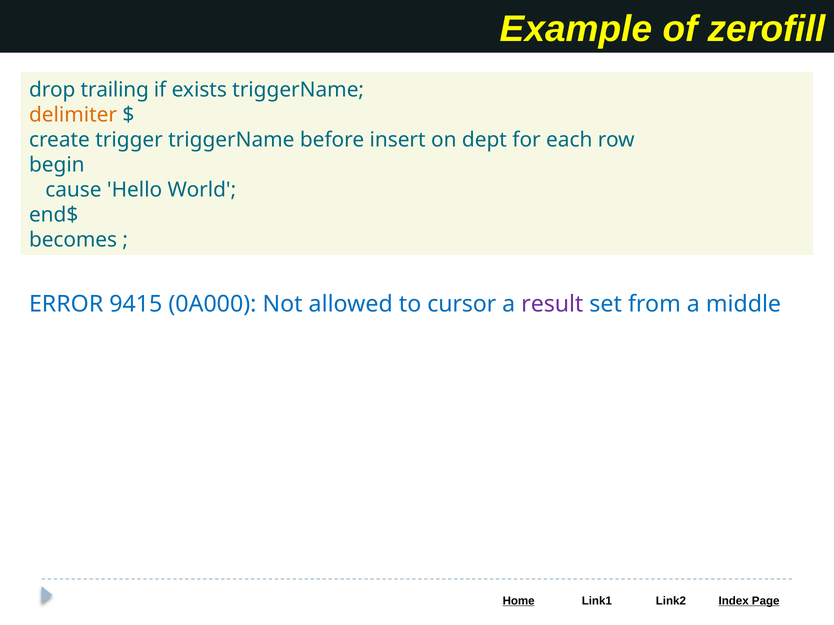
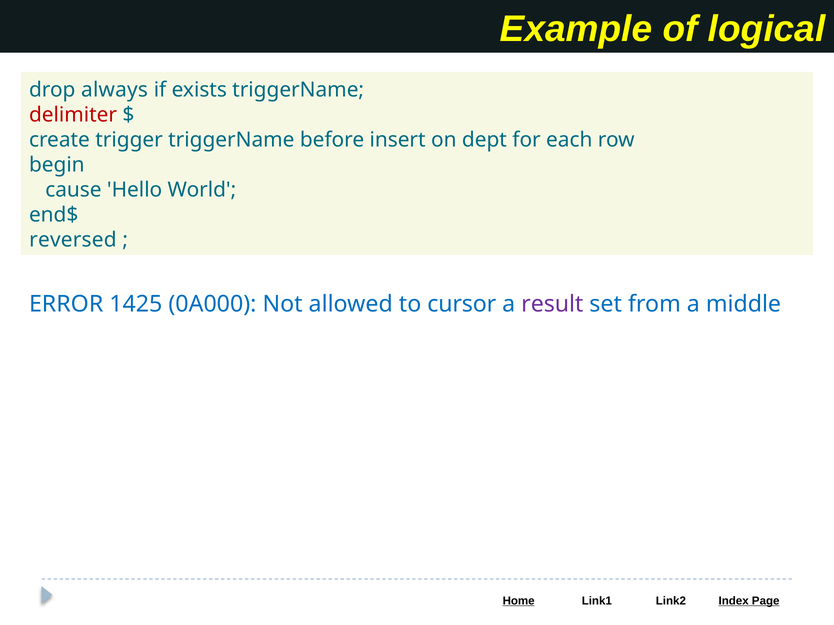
zerofill: zerofill -> logical
trailing: trailing -> always
delimiter colour: orange -> red
becomes: becomes -> reversed
9415: 9415 -> 1425
